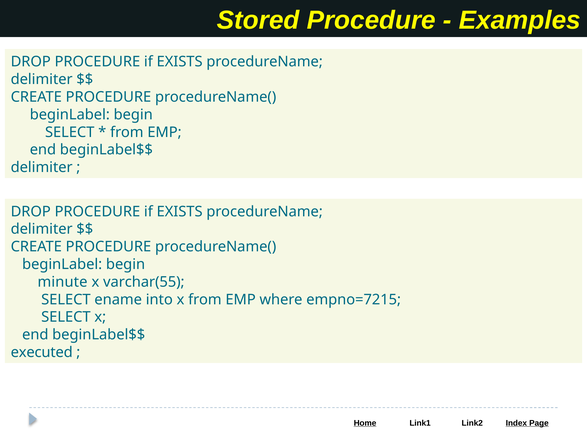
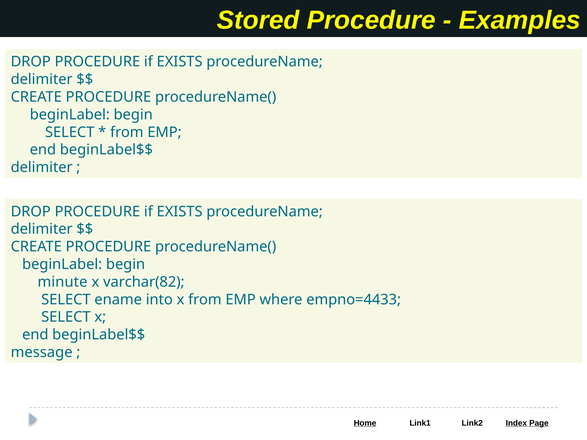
varchar(55: varchar(55 -> varchar(82
empno=7215: empno=7215 -> empno=4433
executed: executed -> message
